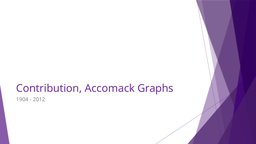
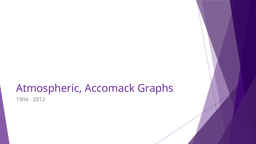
Contribution: Contribution -> Atmospheric
